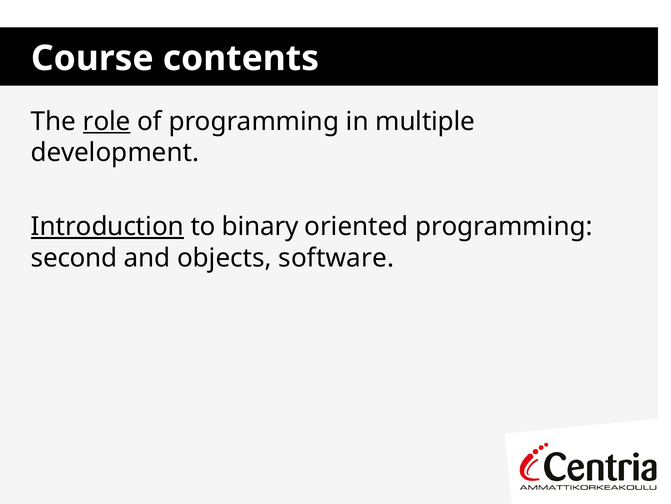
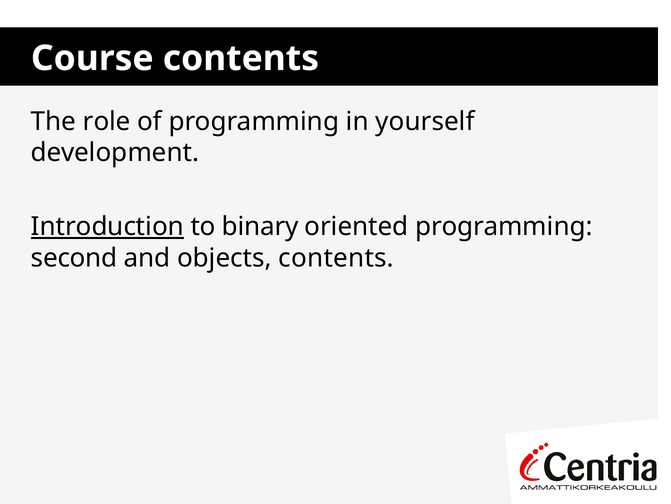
role underline: present -> none
multiple: multiple -> yourself
objects software: software -> contents
